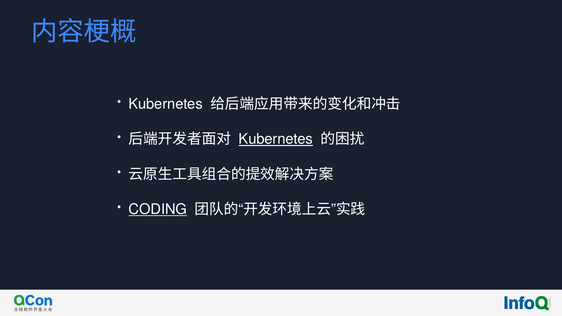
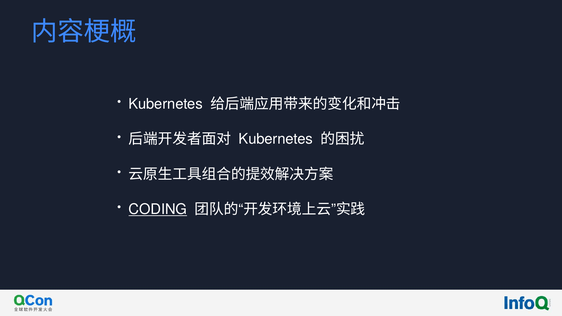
Kubernetes at (276, 139) underline: present -> none
